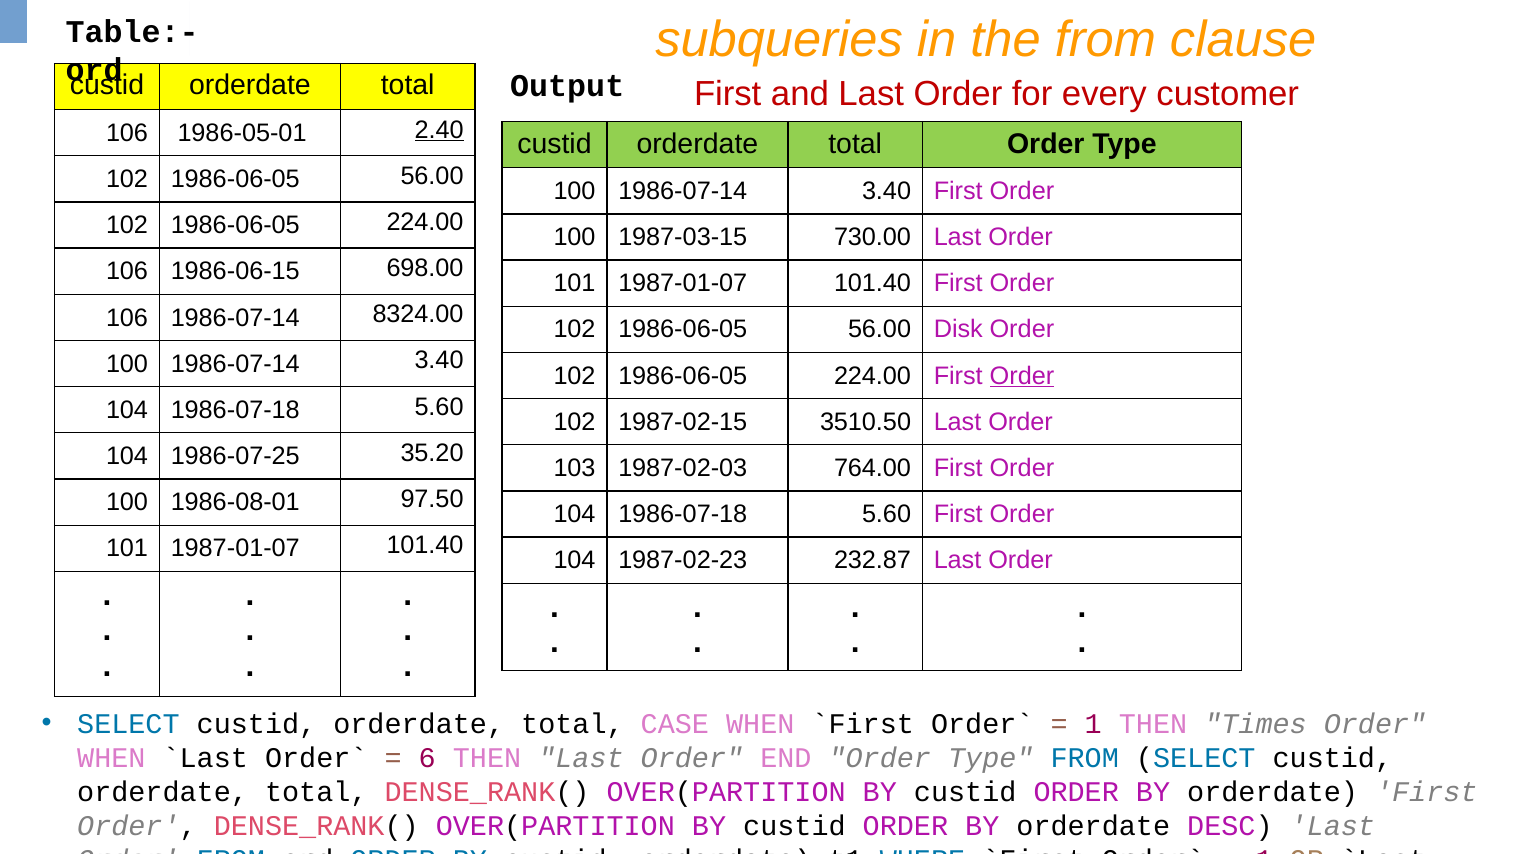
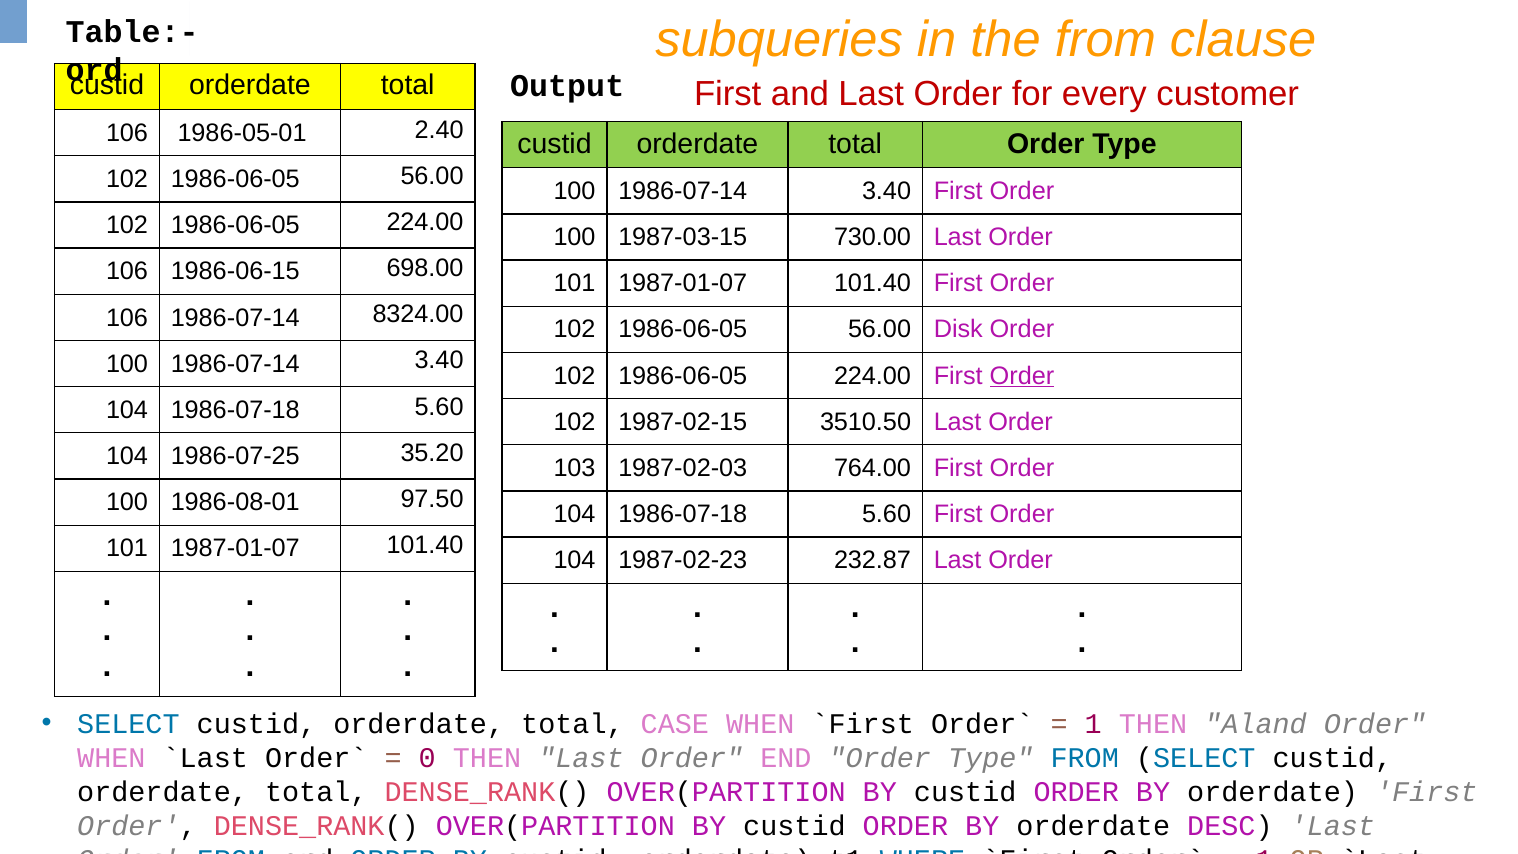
2.40 underline: present -> none
Times: Times -> Aland
6: 6 -> 0
